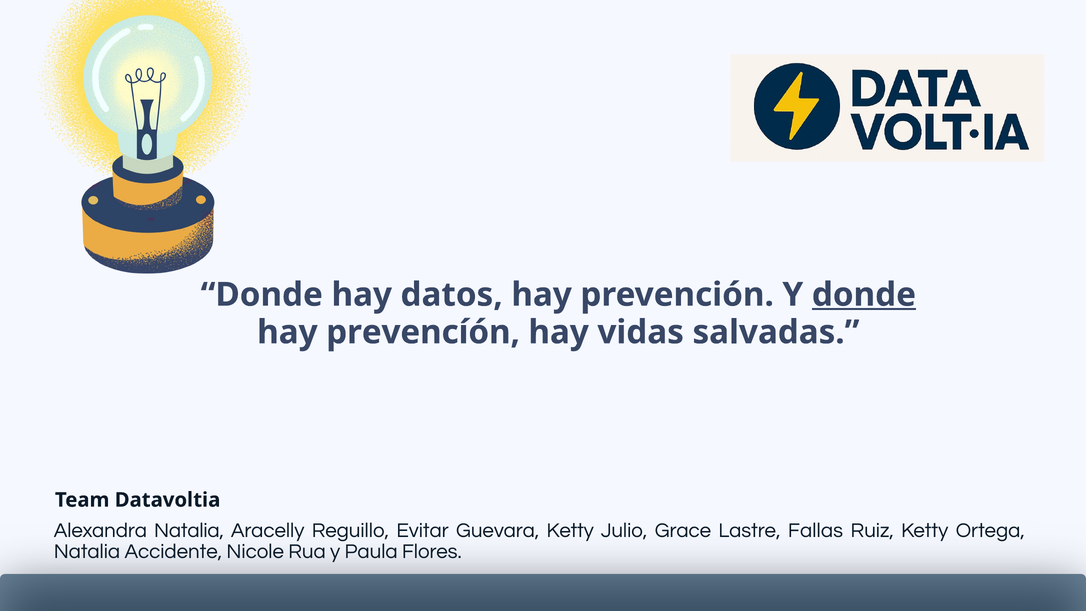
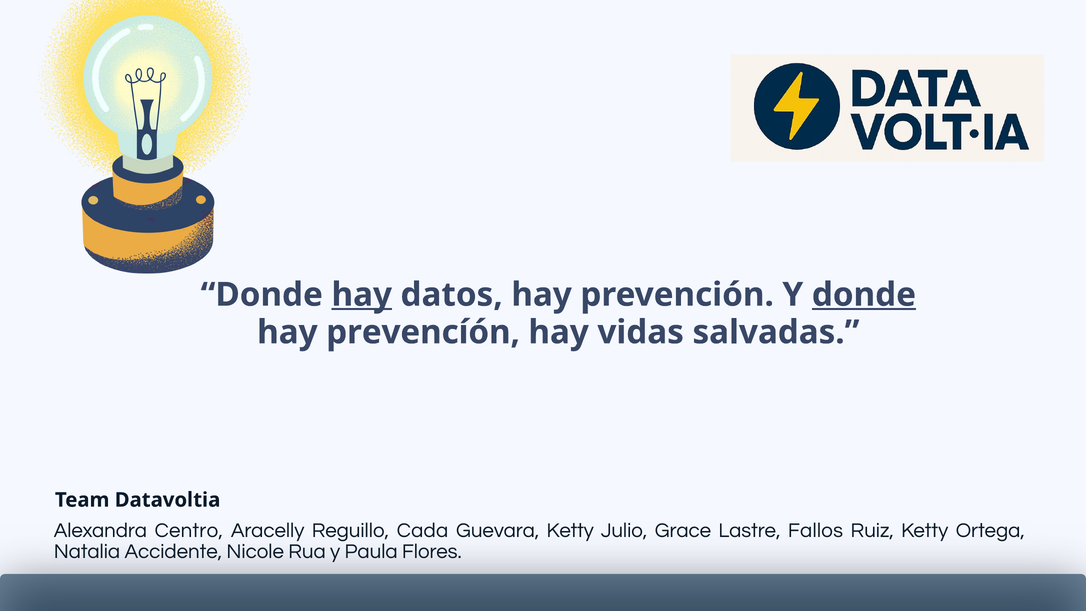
hay at (362, 295) underline: none -> present
Alexandra Natalia: Natalia -> Centro
Evitar: Evitar -> Cada
Fallas: Fallas -> Fallos
